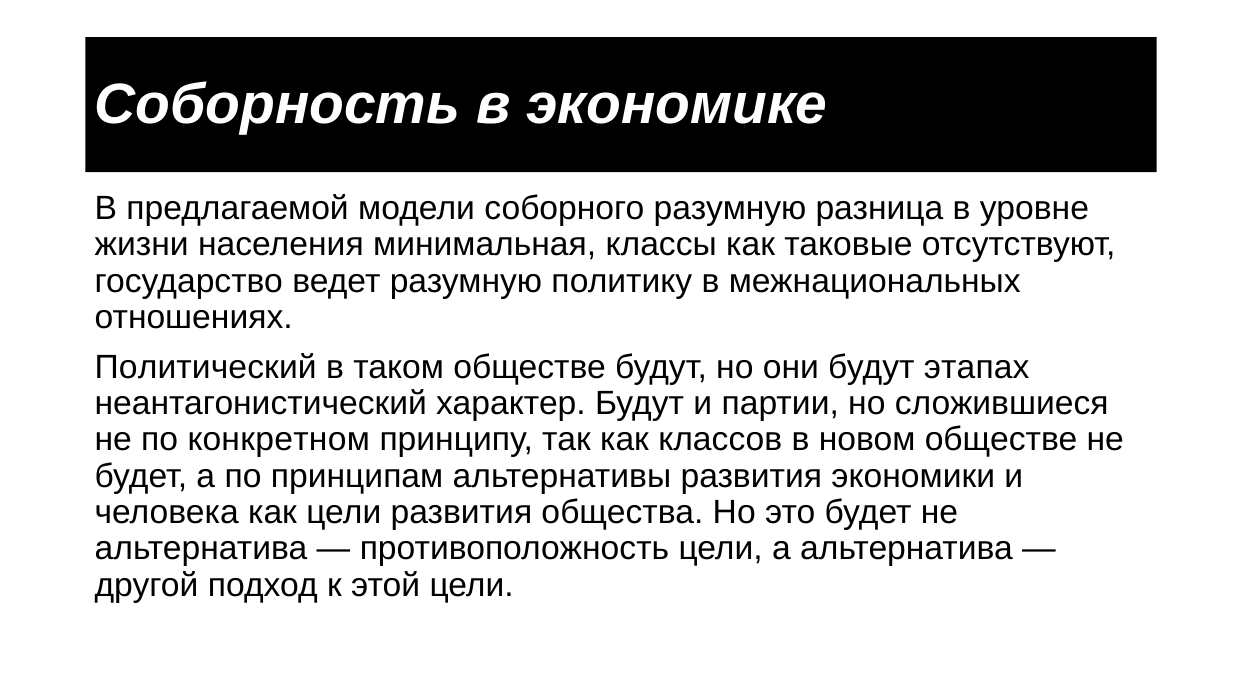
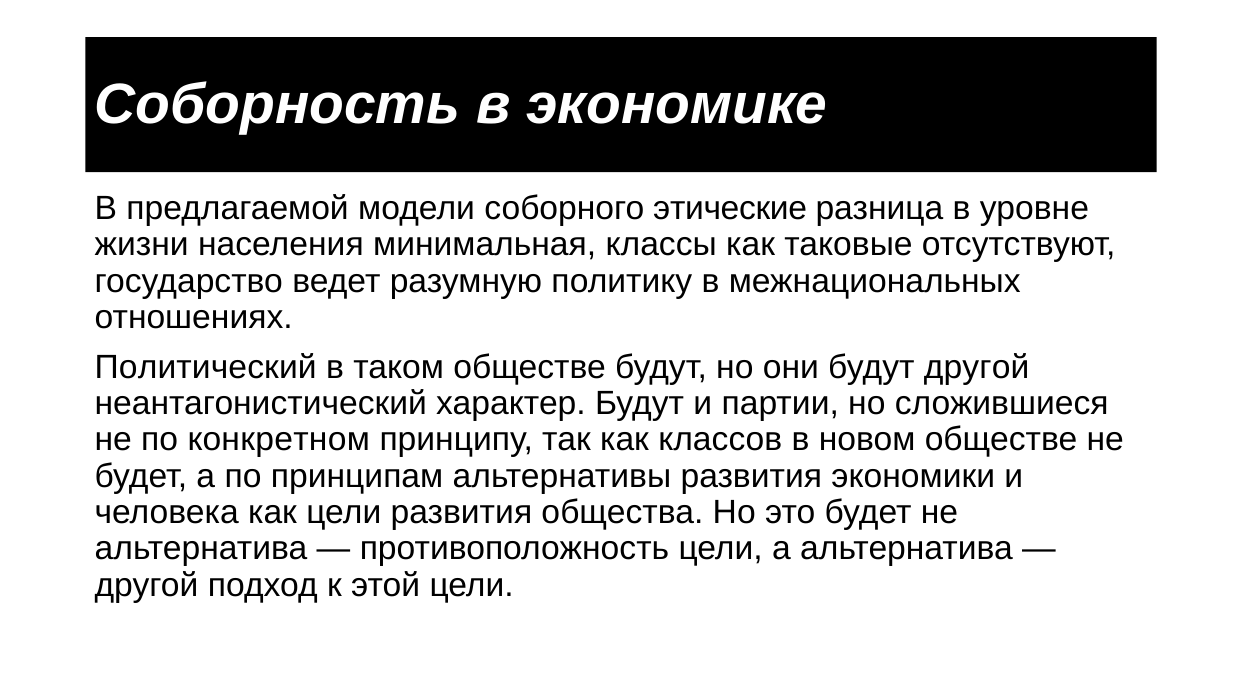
соборного разумную: разумную -> этические
будут этапах: этапах -> другой
